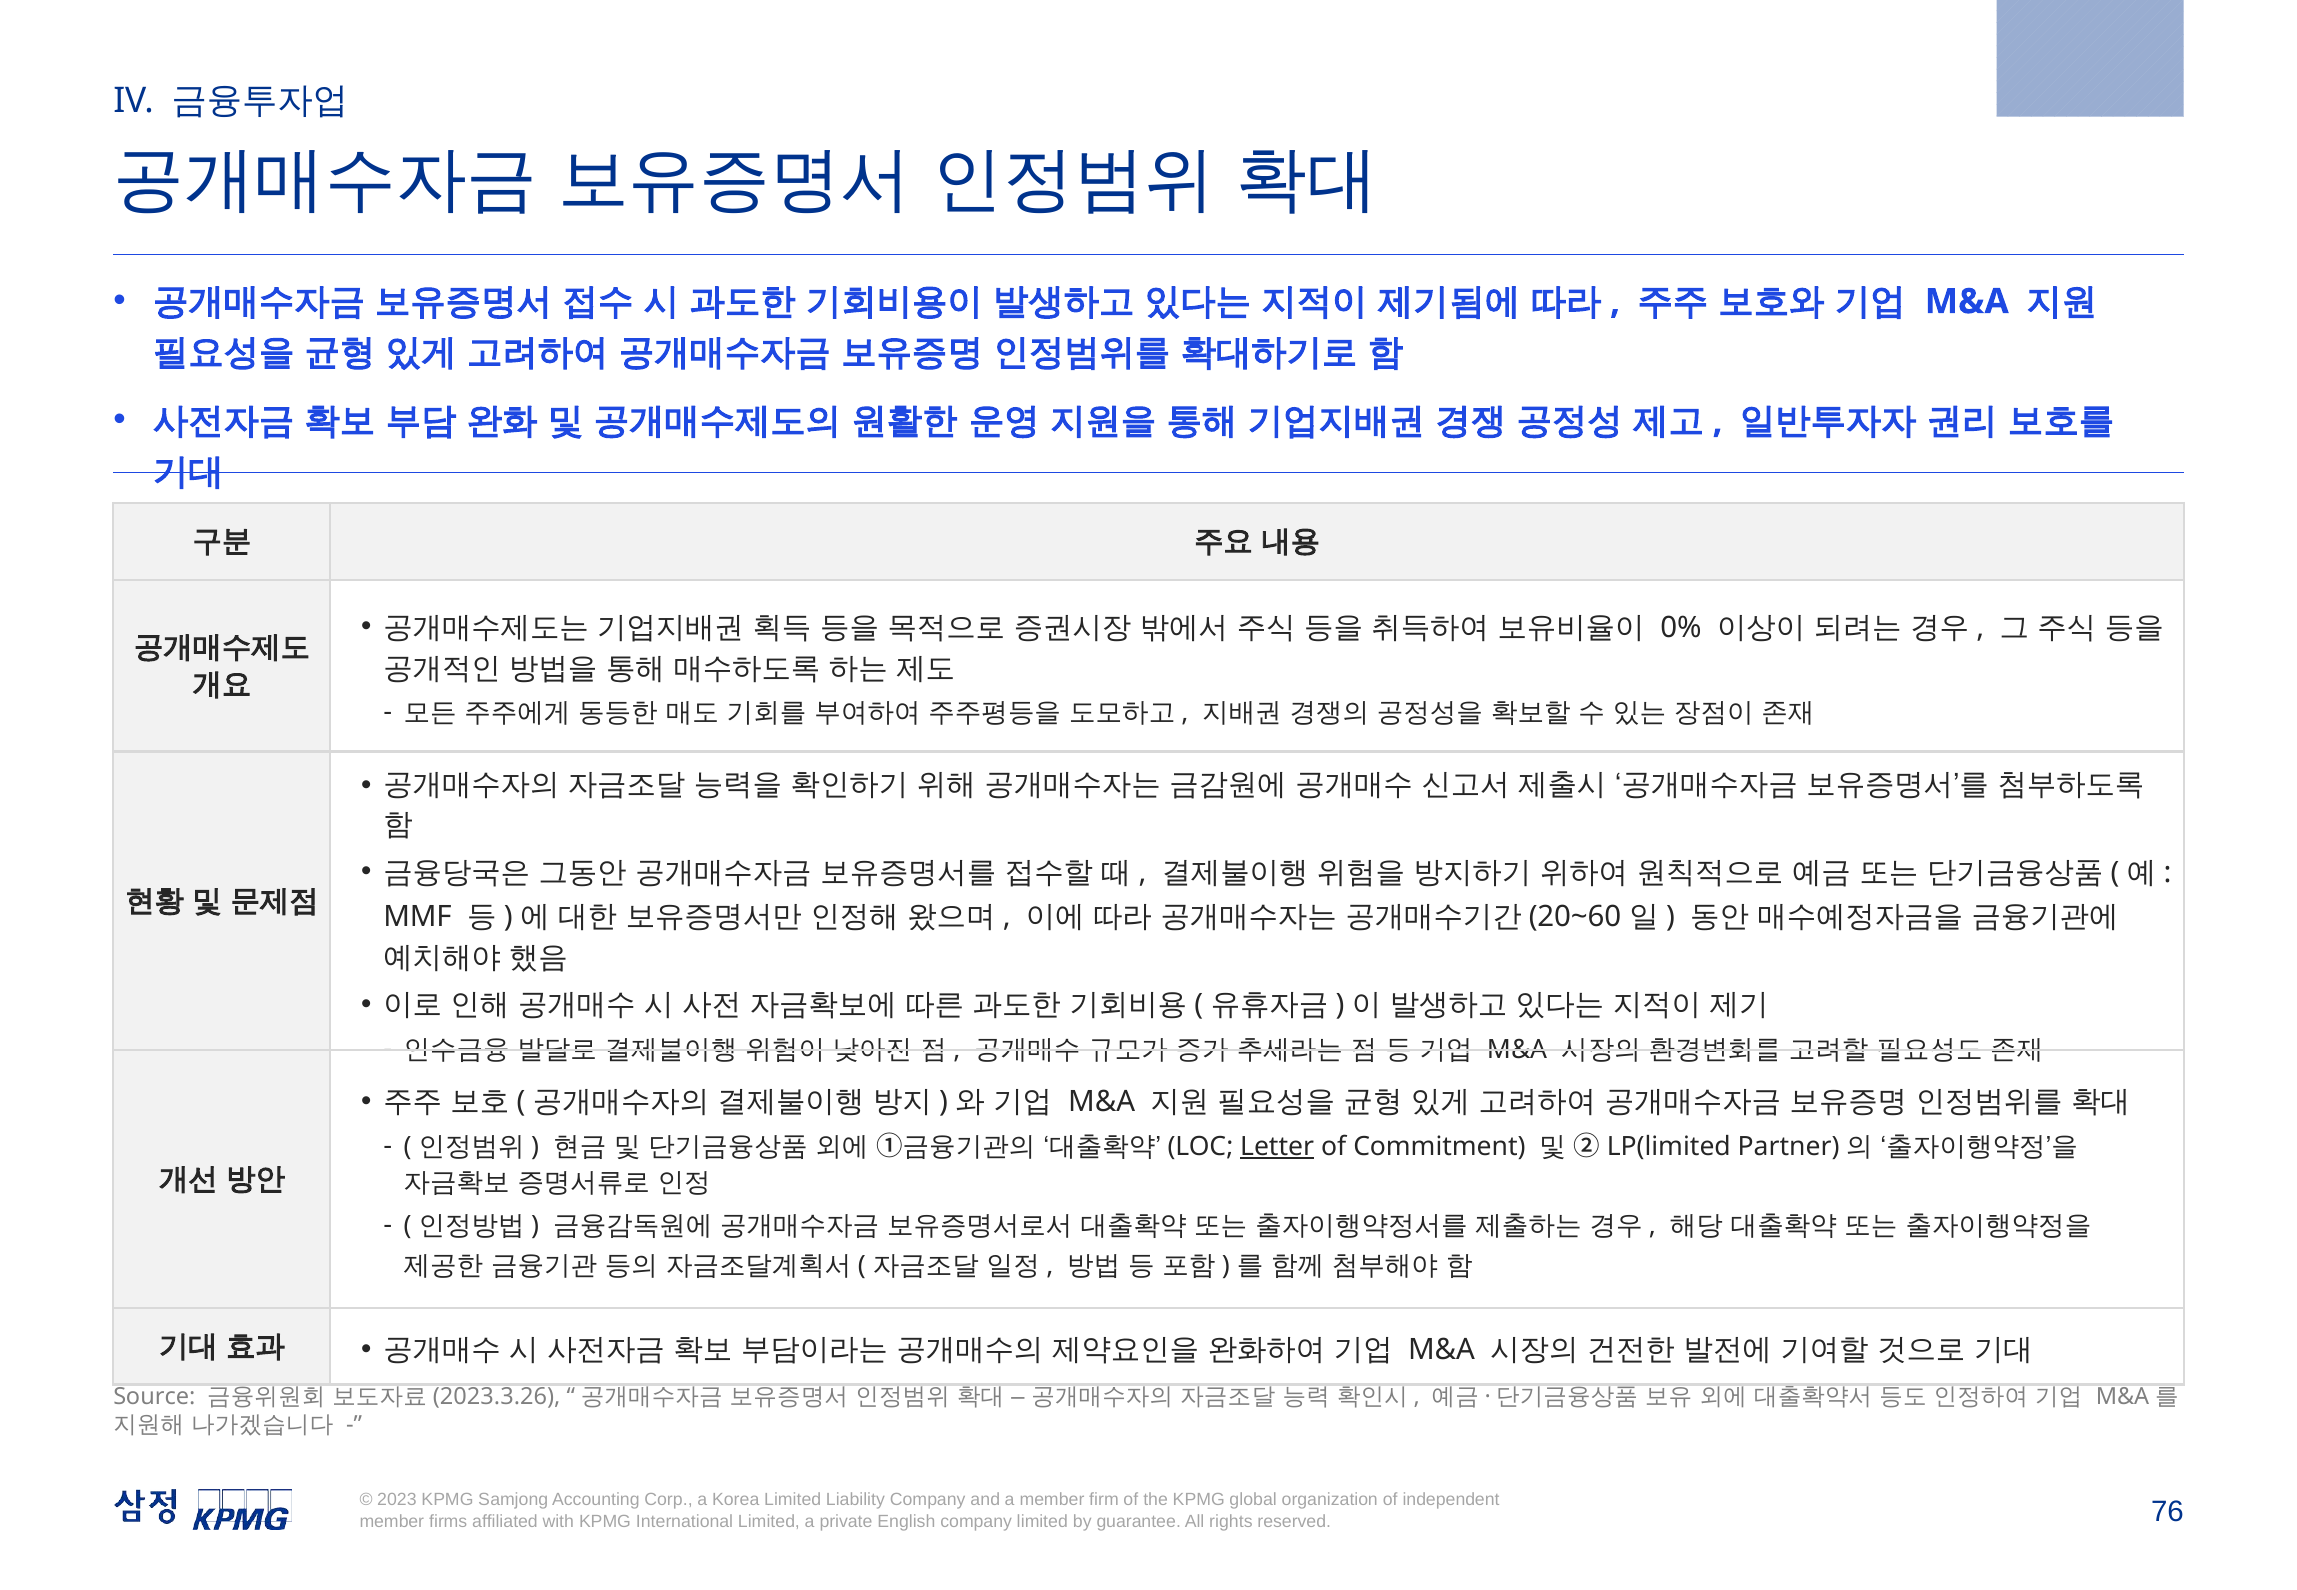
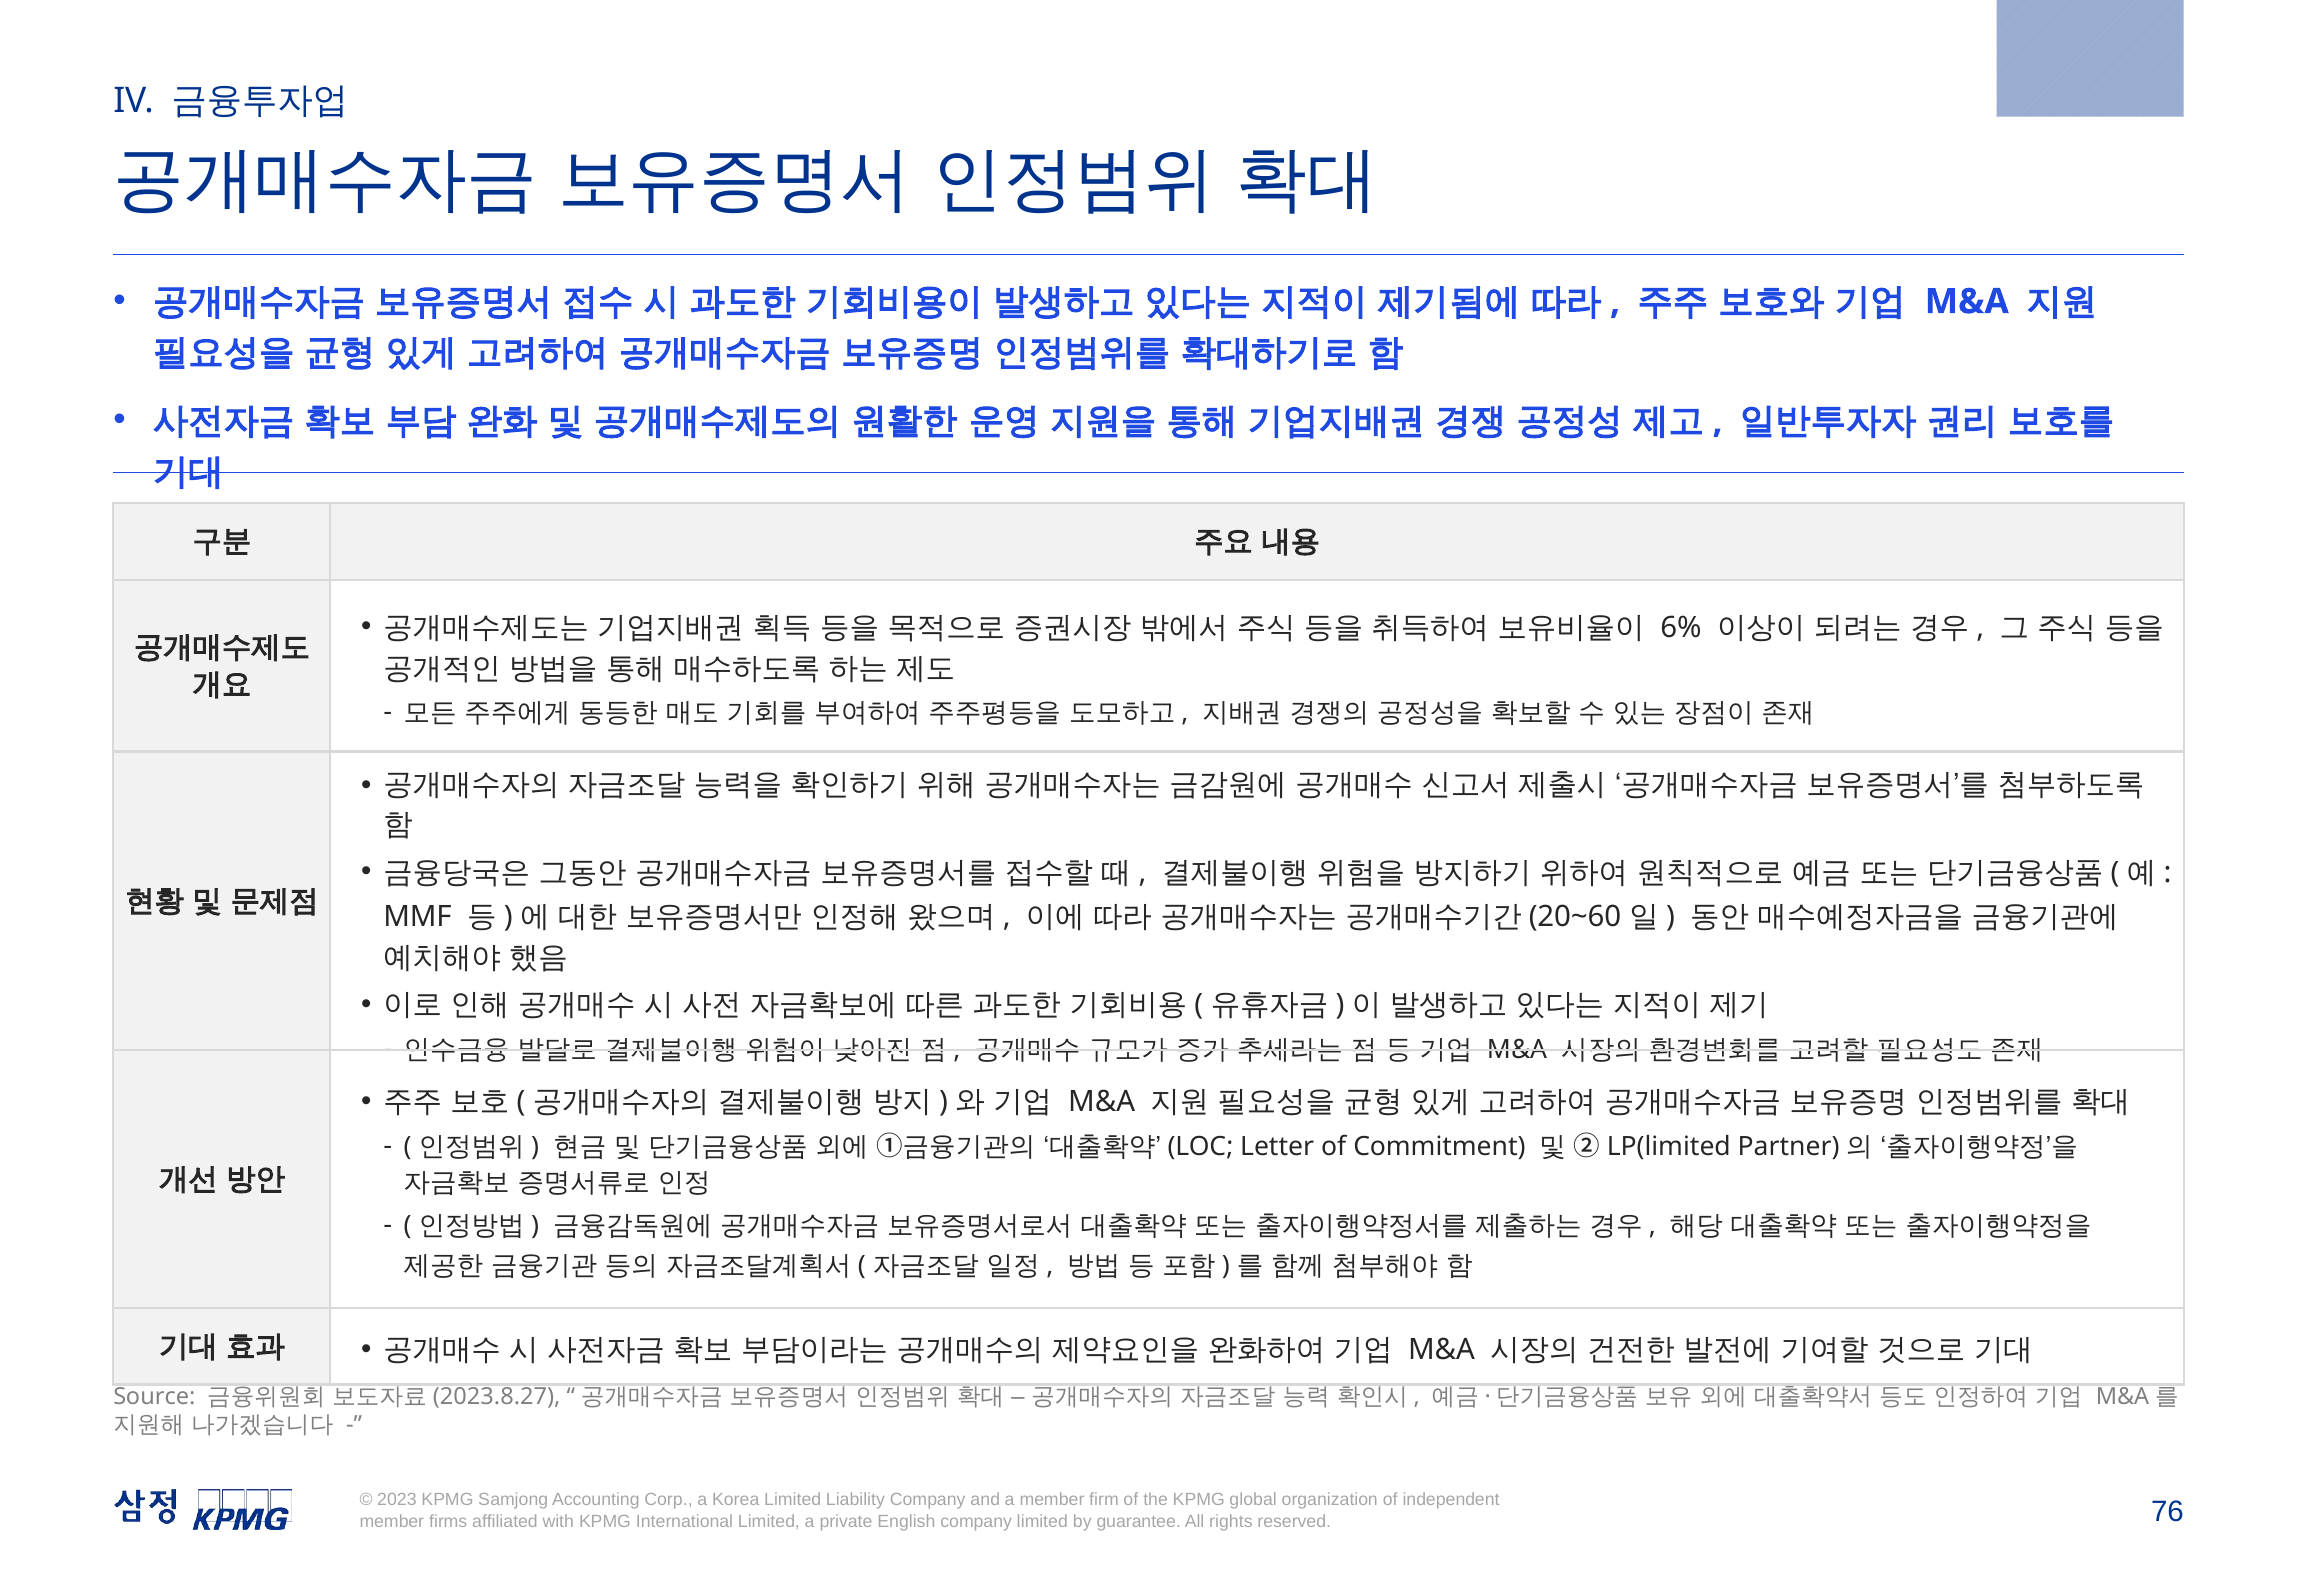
0%: 0% -> 6%
Letter underline: present -> none
2023.3.26: 2023.3.26 -> 2023.8.27
